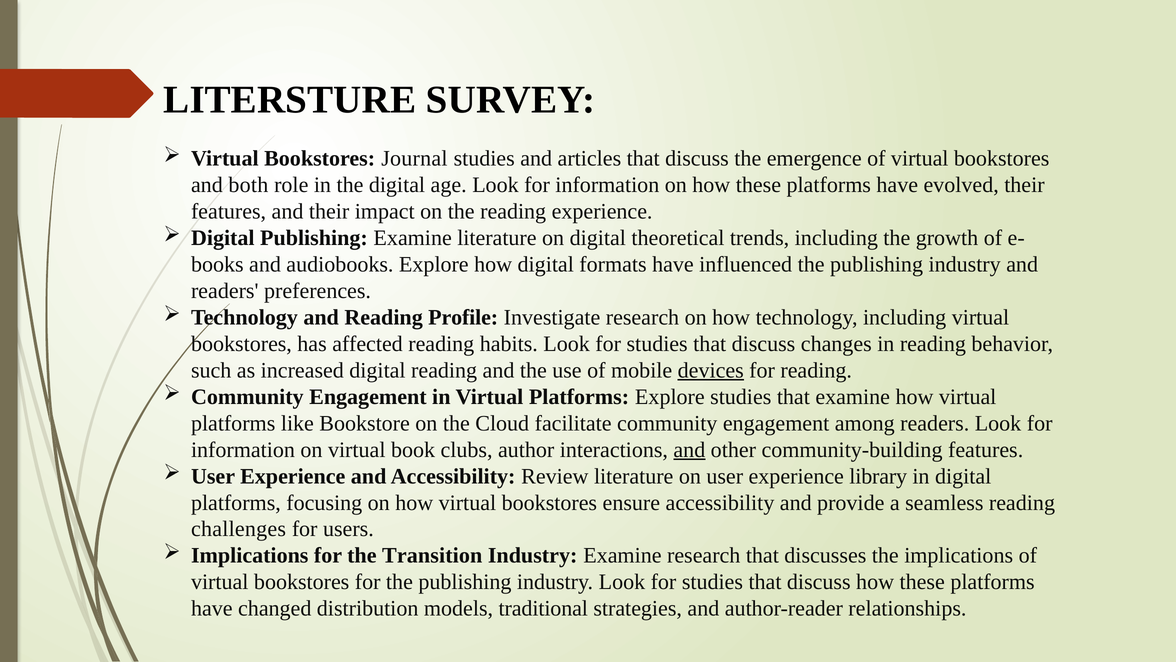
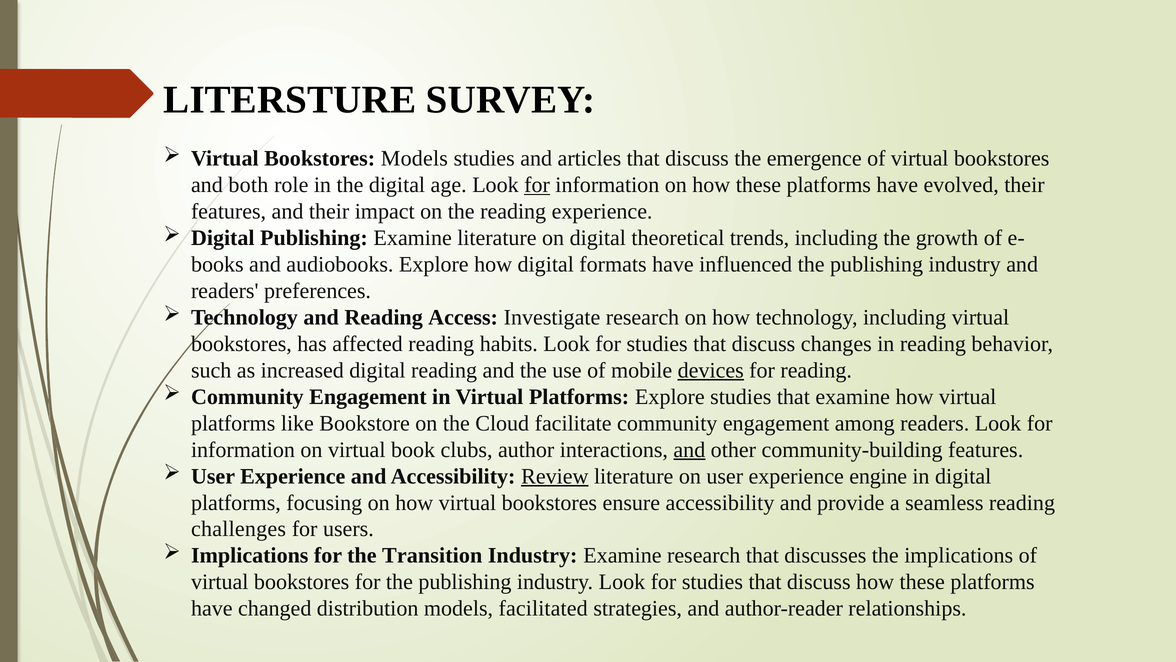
Bookstores Journal: Journal -> Models
for at (537, 185) underline: none -> present
Profile: Profile -> Access
Review underline: none -> present
library: library -> engine
traditional: traditional -> facilitated
